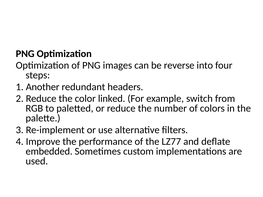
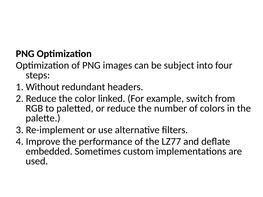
reverse: reverse -> subject
Another: Another -> Without
